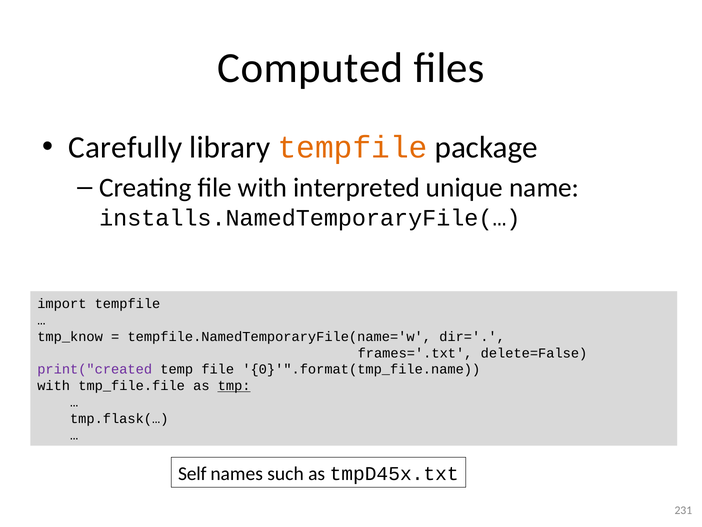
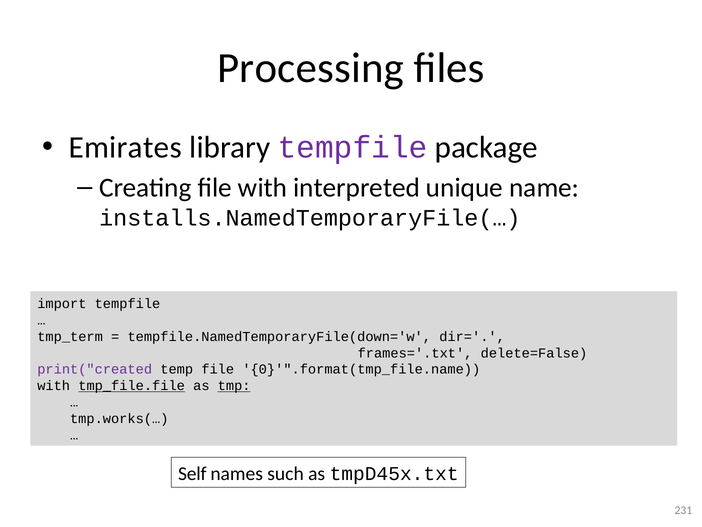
Computed: Computed -> Processing
Carefully: Carefully -> Emirates
tempfile at (353, 147) colour: orange -> purple
tmp_know: tmp_know -> tmp_term
tempfile.NamedTemporaryFile(name='w: tempfile.NamedTemporaryFile(name='w -> tempfile.NamedTemporaryFile(down='w
tmp_file.file underline: none -> present
tmp.flask(…: tmp.flask(… -> tmp.works(…
